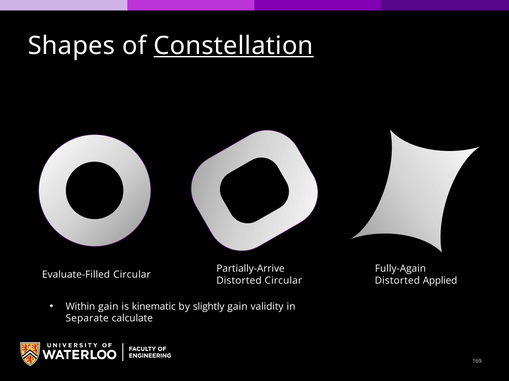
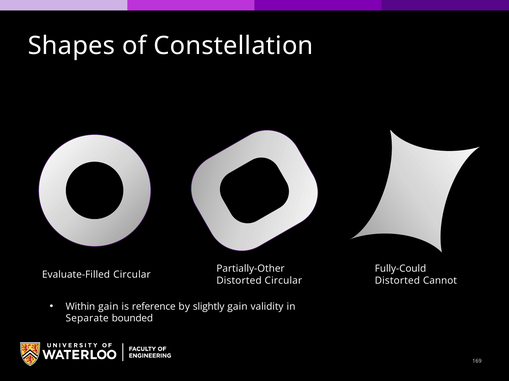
Constellation underline: present -> none
Partially-Arrive: Partially-Arrive -> Partially-Other
Fully-Again: Fully-Again -> Fully-Could
Applied: Applied -> Cannot
kinematic: kinematic -> reference
calculate: calculate -> bounded
